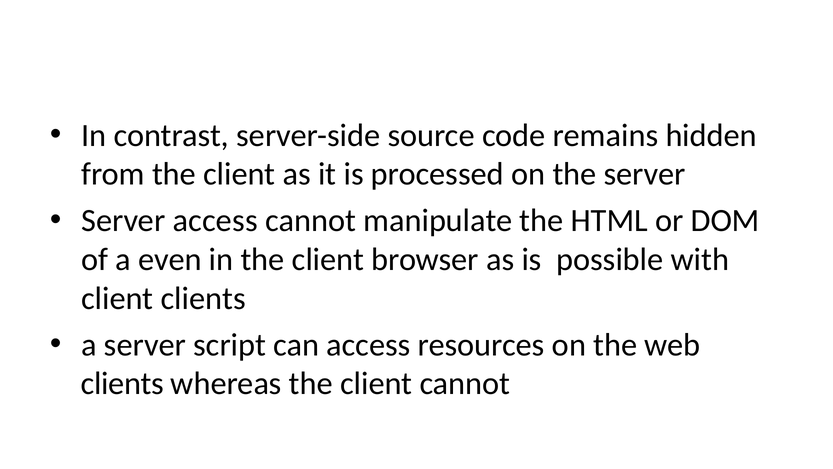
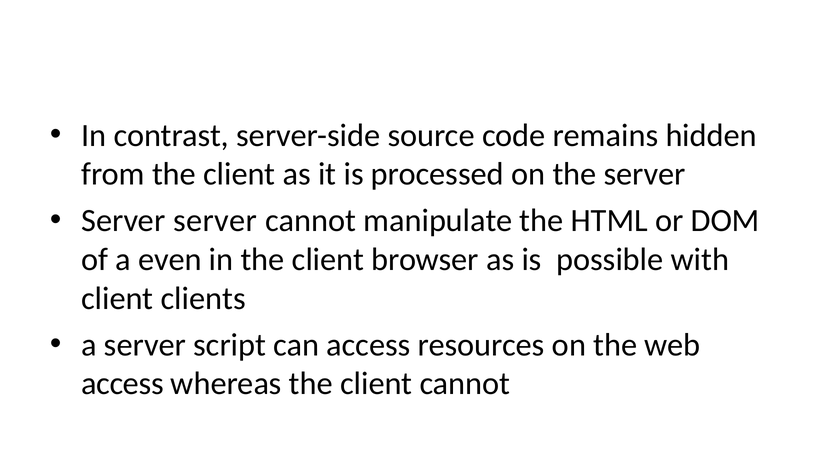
Server access: access -> server
clients at (122, 383): clients -> access
